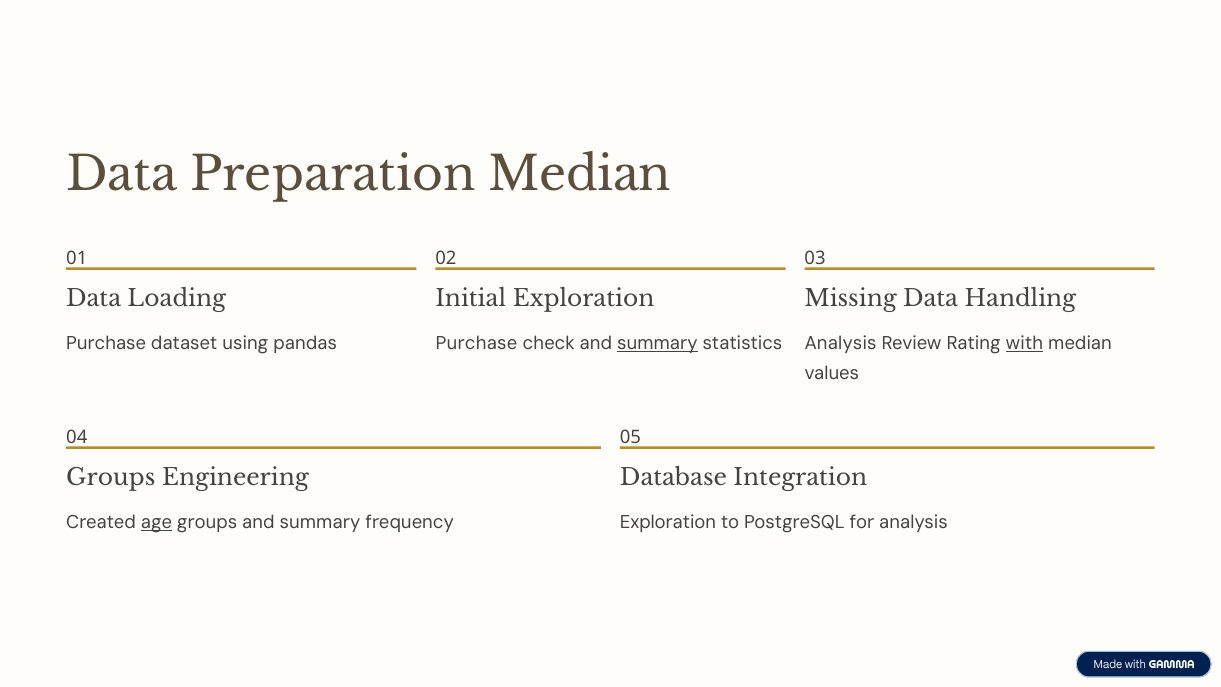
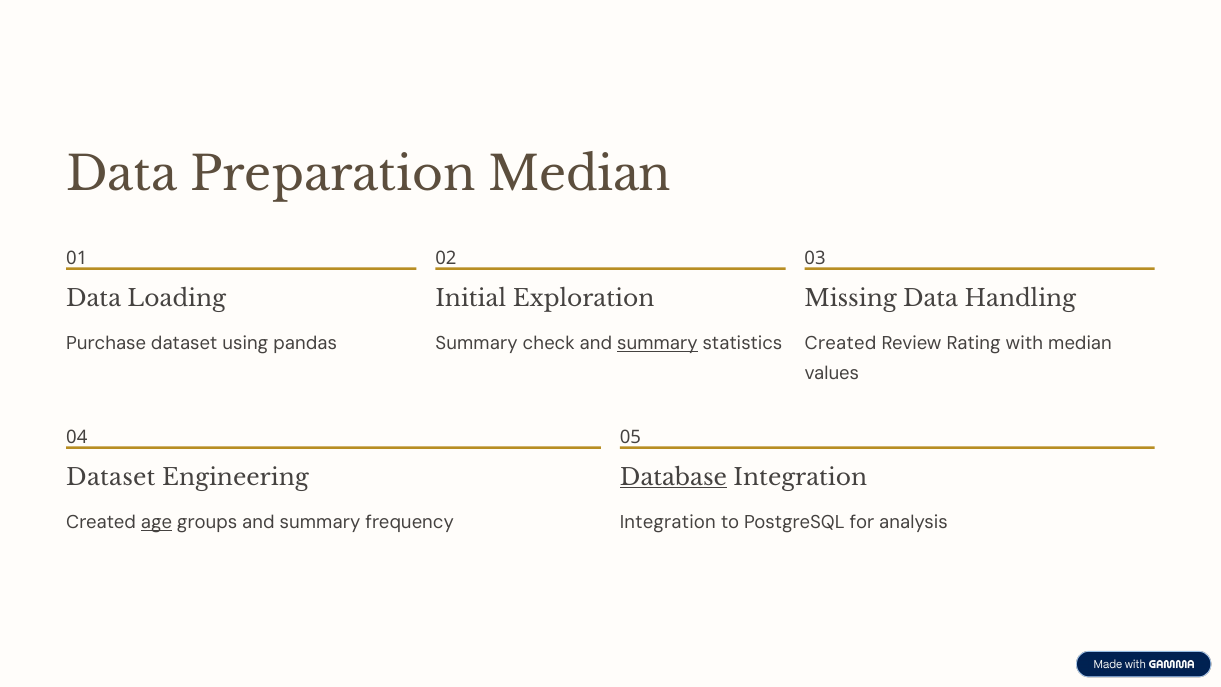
Purchase at (476, 343): Purchase -> Summary
Analysis at (841, 343): Analysis -> Created
with underline: present -> none
Groups at (111, 477): Groups -> Dataset
Database underline: none -> present
Exploration at (668, 522): Exploration -> Integration
